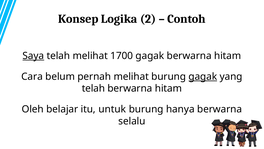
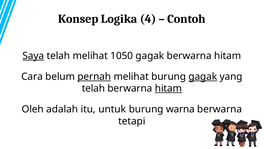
2: 2 -> 4
1700: 1700 -> 1050
pernah underline: none -> present
hitam at (168, 88) underline: none -> present
belajar: belajar -> adalah
hanya: hanya -> warna
selalu: selalu -> tetapi
